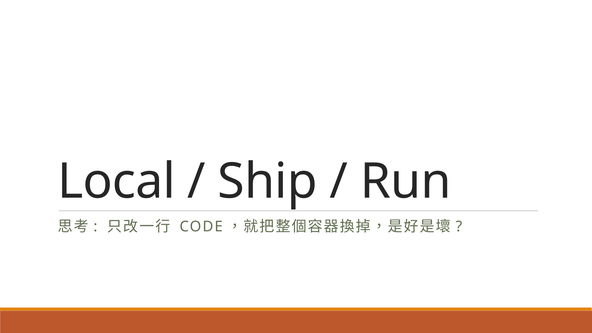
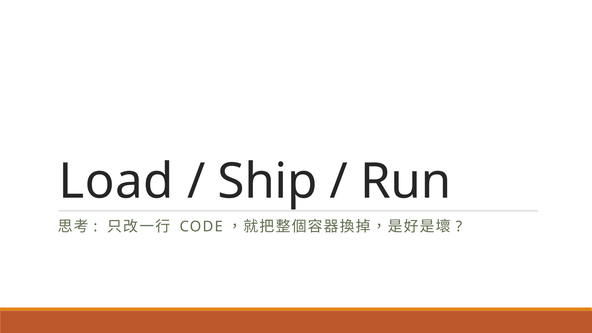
Local: Local -> Load
